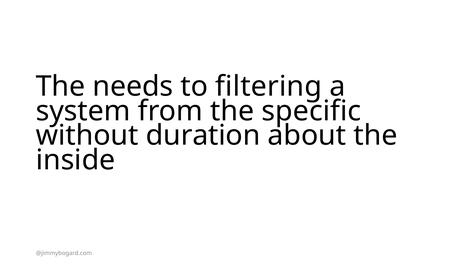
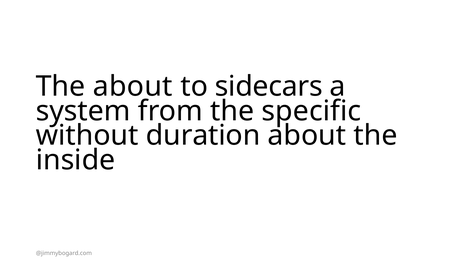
The needs: needs -> about
filtering: filtering -> sidecars
